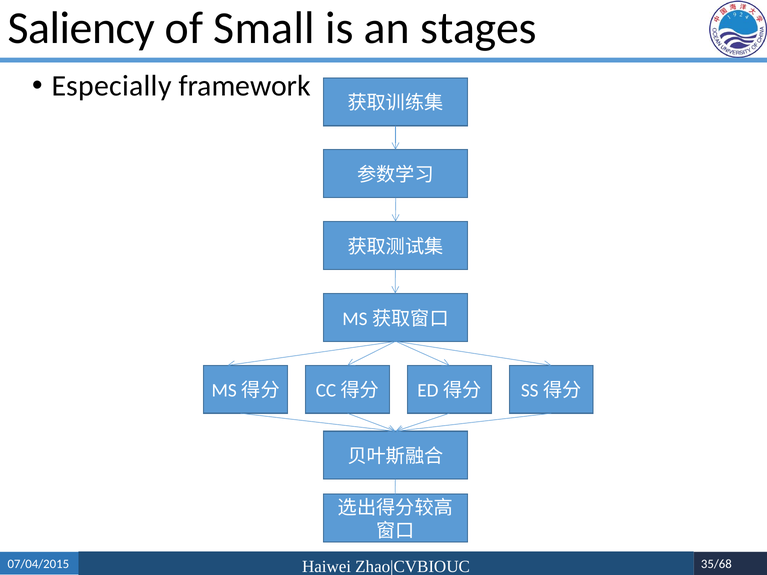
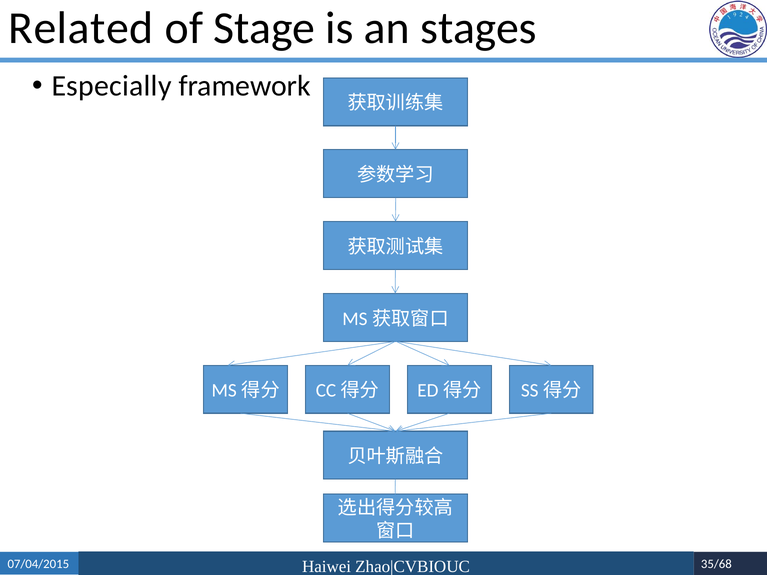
Saliency: Saliency -> Related
Small: Small -> Stage
